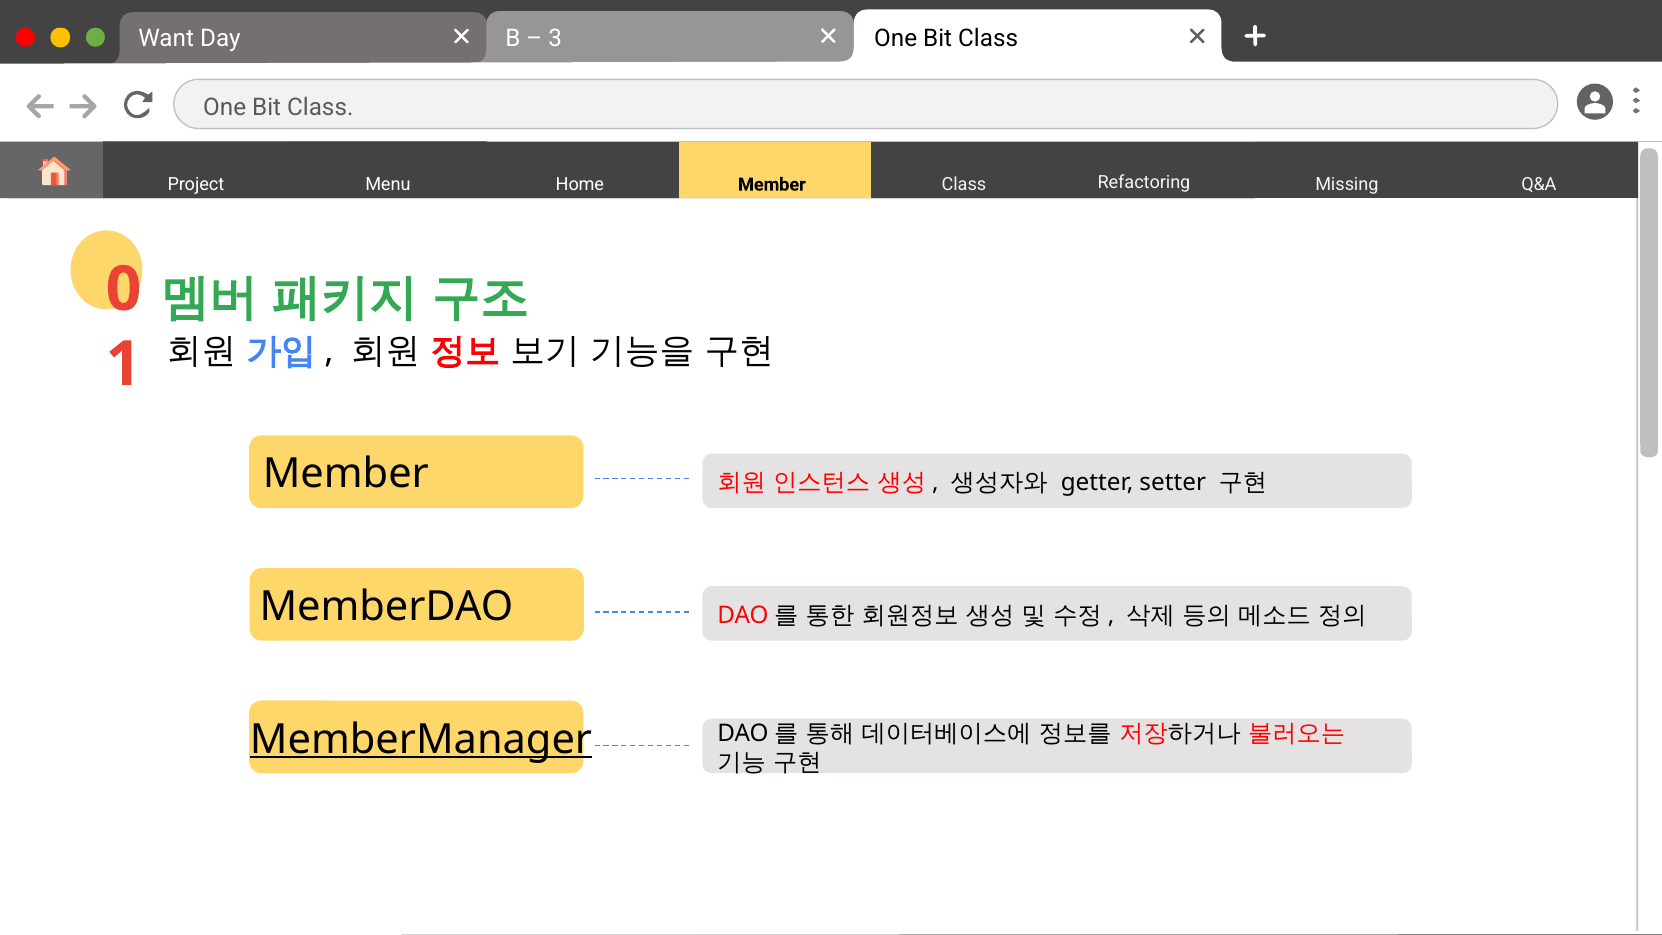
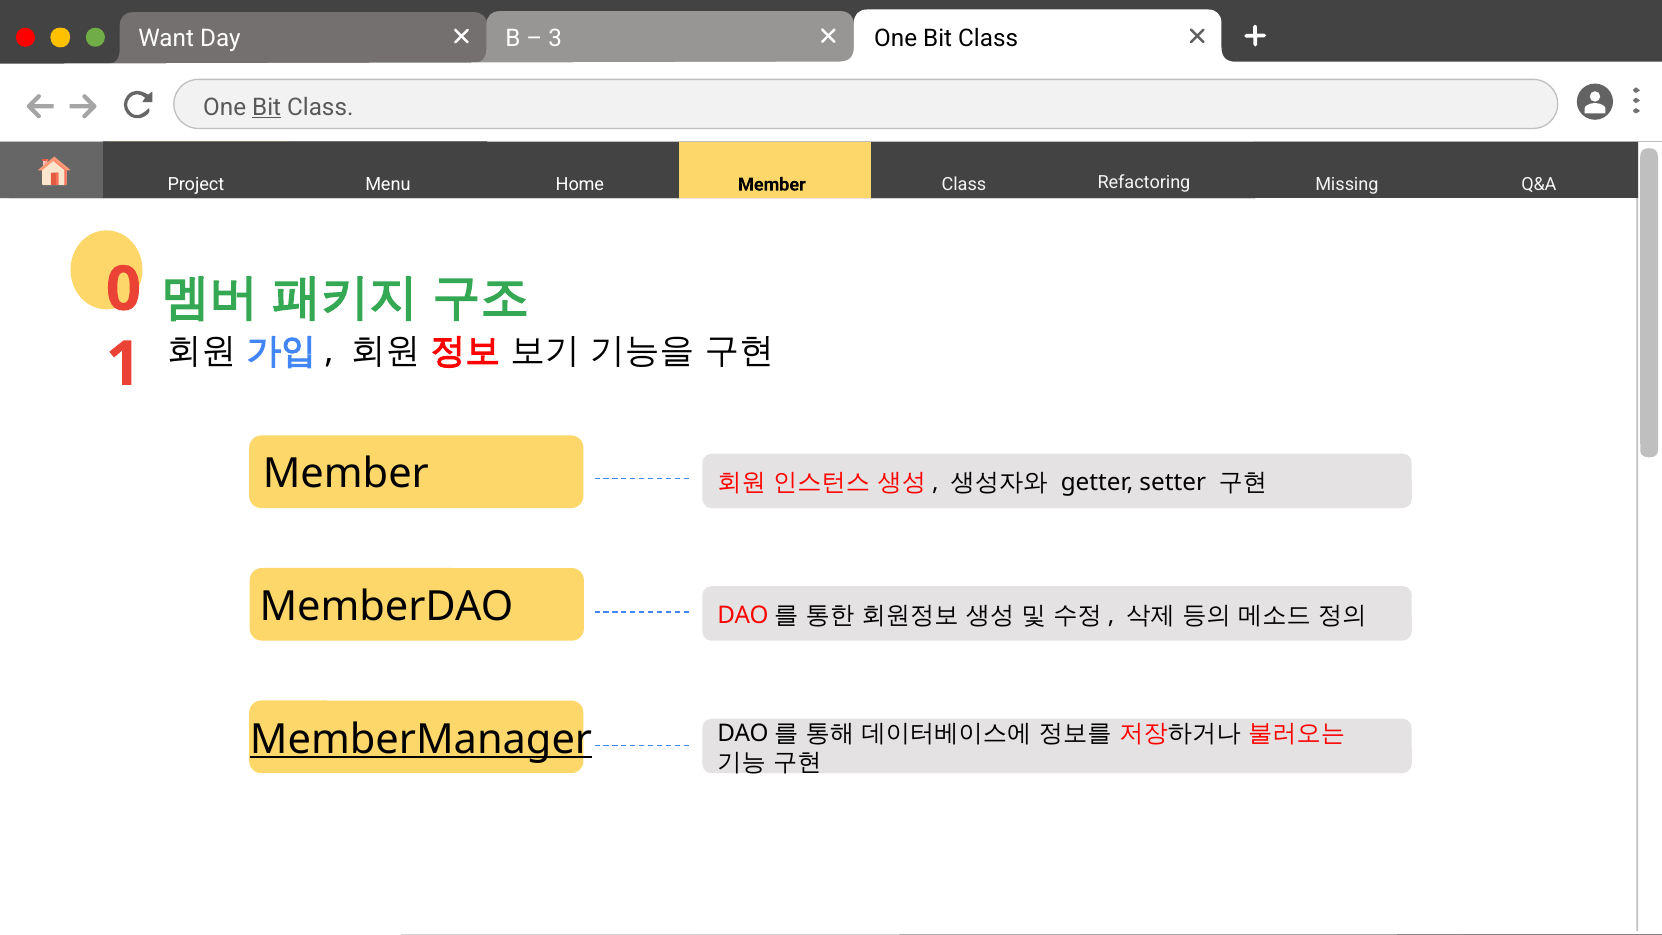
Bit at (267, 107) underline: none -> present
